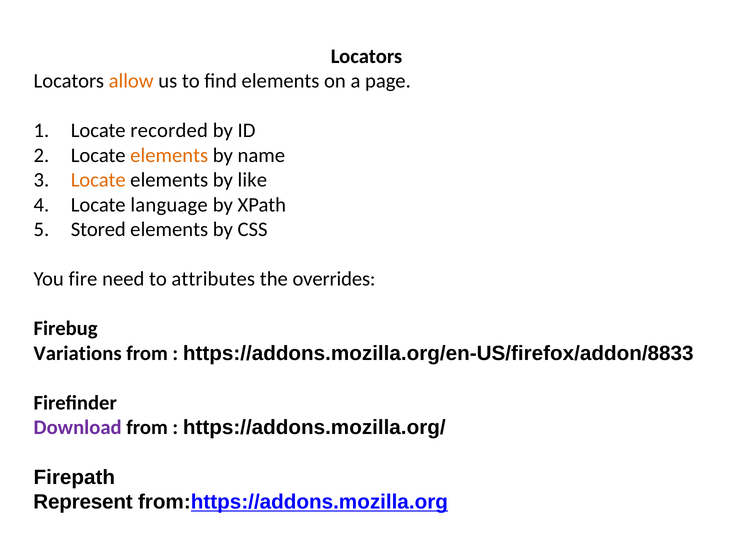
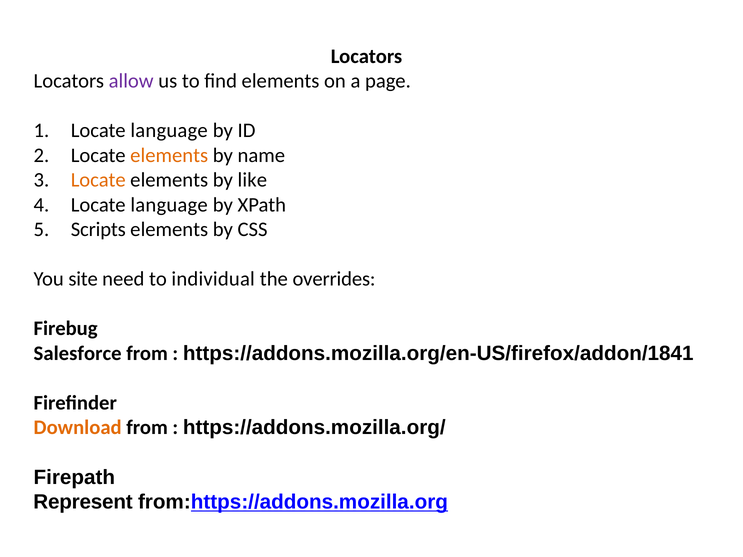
allow colour: orange -> purple
recorded at (169, 131): recorded -> language
Stored: Stored -> Scripts
fire: fire -> site
attributes: attributes -> individual
Variations: Variations -> Salesforce
https://addons.mozilla.org/en-US/firefox/addon/8833: https://addons.mozilla.org/en-US/firefox/addon/8833 -> https://addons.mozilla.org/en-US/firefox/addon/1841
Download colour: purple -> orange
